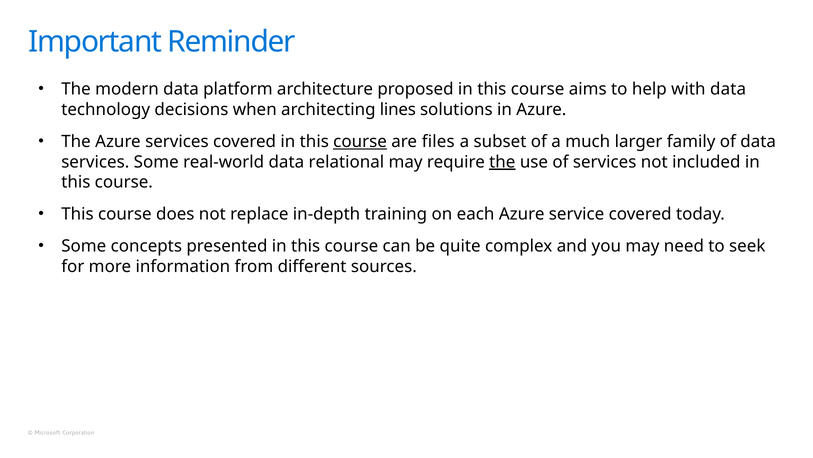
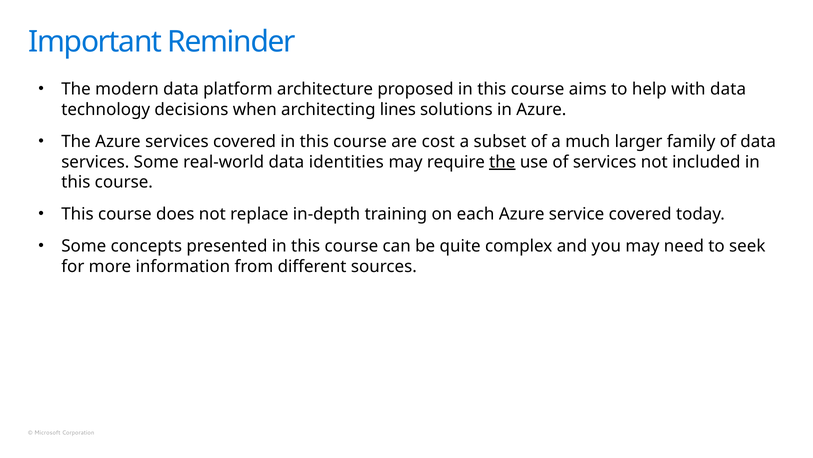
course at (360, 141) underline: present -> none
files: files -> cost
relational: relational -> identities
